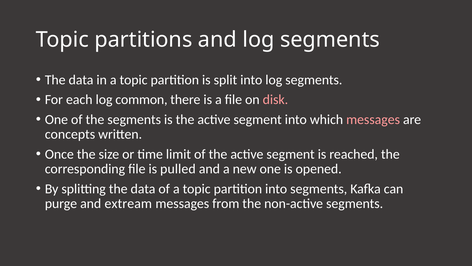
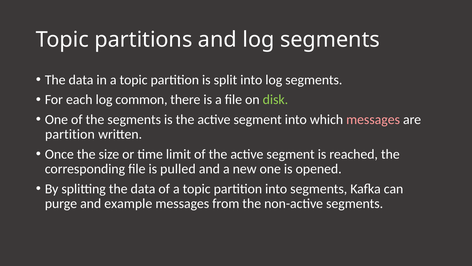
disk colour: pink -> light green
concepts at (70, 134): concepts -> partition
extream: extream -> example
